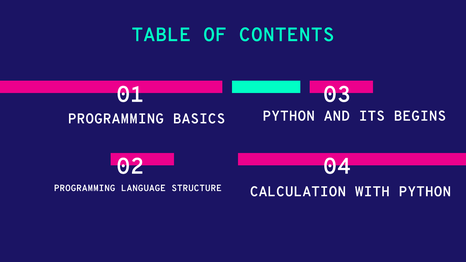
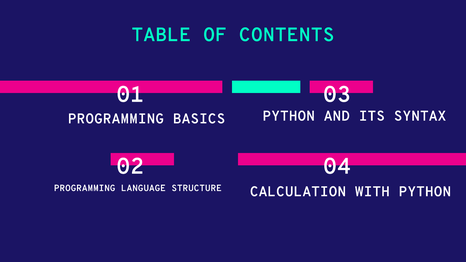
BEGINS: BEGINS -> SYNTAX
